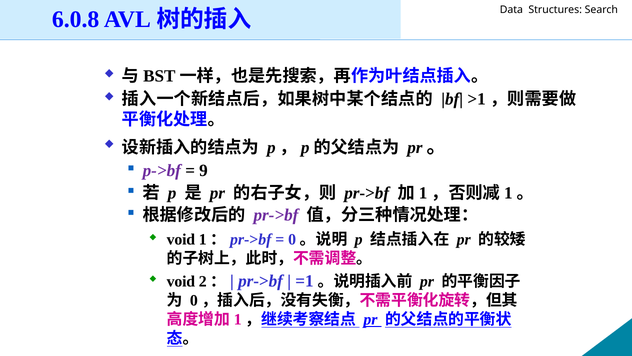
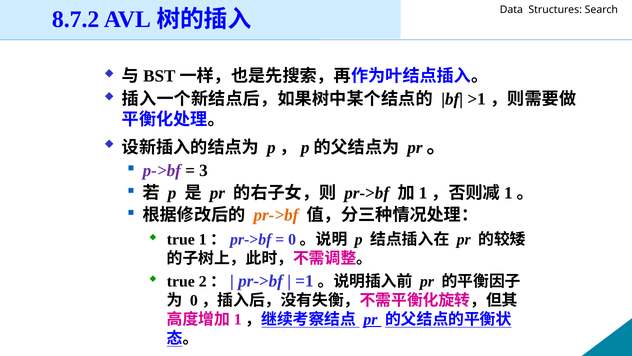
6.0.8: 6.0.8 -> 8.7.2
9: 9 -> 3
pr->bf at (276, 215) colour: purple -> orange
void at (181, 239): void -> true
void at (181, 281): void -> true
